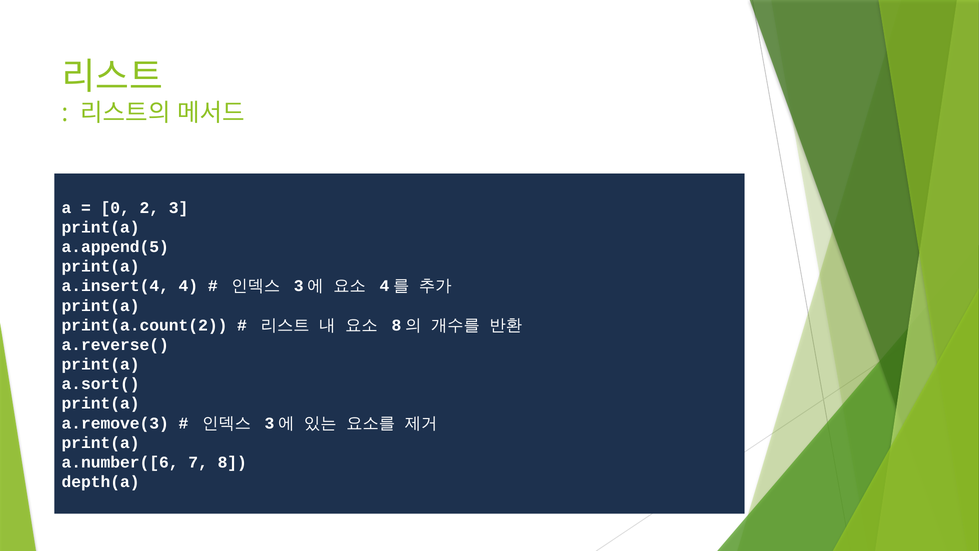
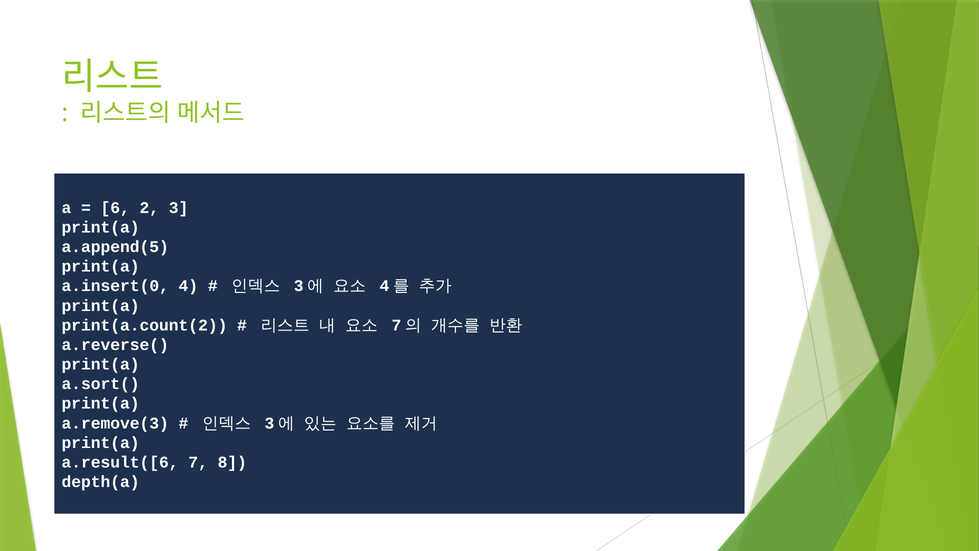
0: 0 -> 6
a.insert(4: a.insert(4 -> a.insert(0
8 at (396, 325): 8 -> 7
a.number([6: a.number([6 -> a.result([6
